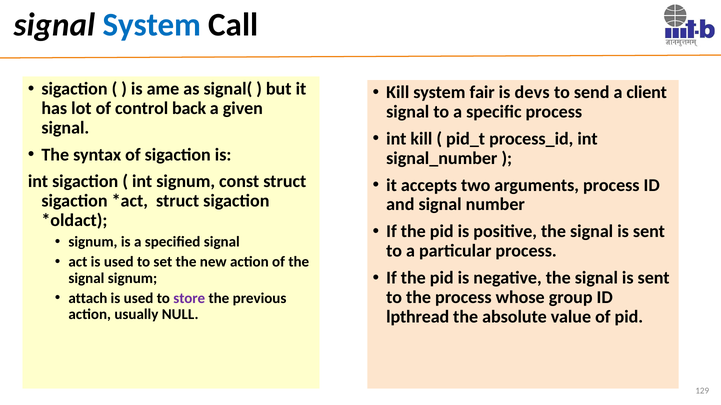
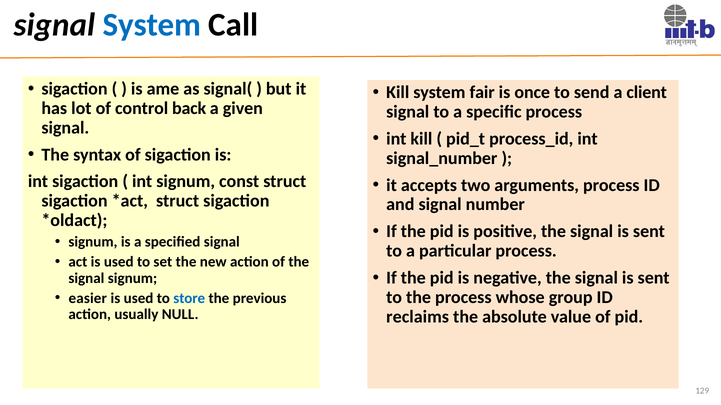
devs: devs -> once
attach: attach -> easier
store colour: purple -> blue
lpthread: lpthread -> reclaims
